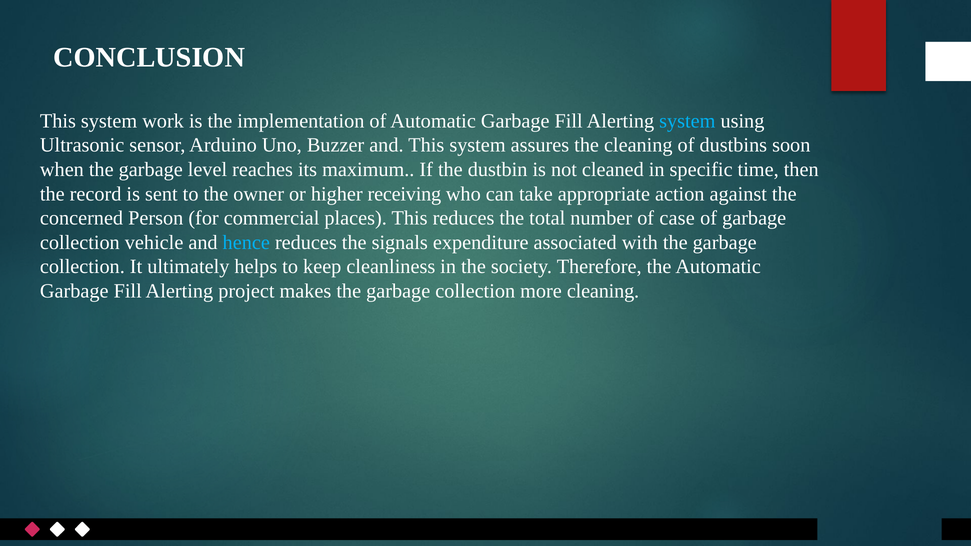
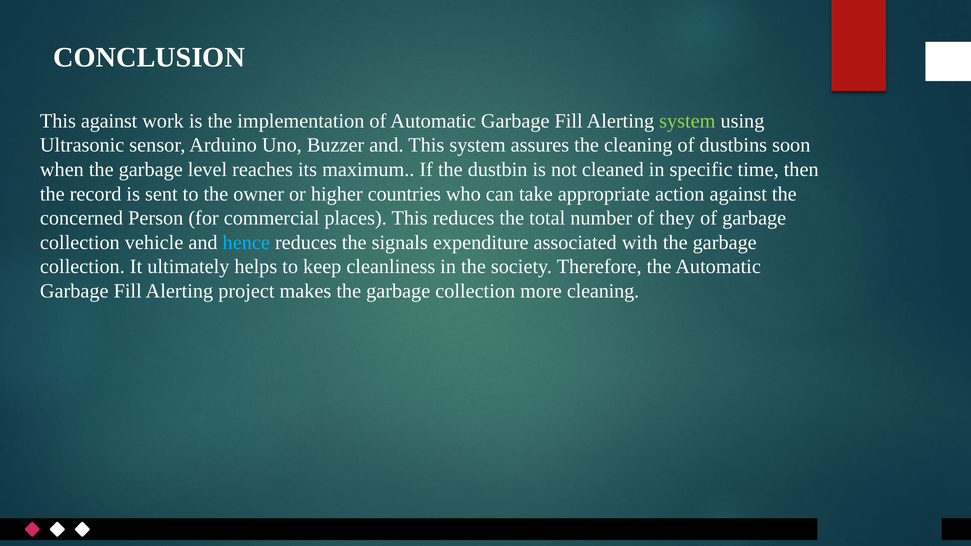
system at (109, 121): system -> against
system at (687, 121) colour: light blue -> light green
receiving: receiving -> countries
case: case -> they
